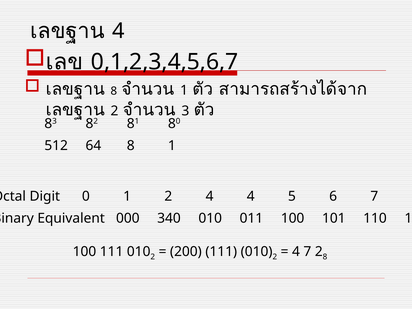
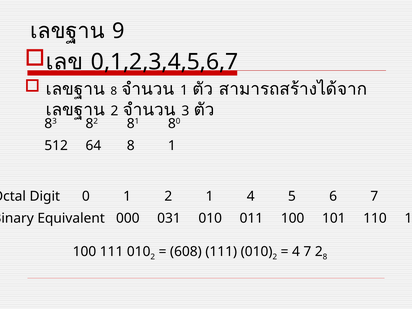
4 at (118, 31): 4 -> 9
2 4: 4 -> 1
340: 340 -> 031
200: 200 -> 608
